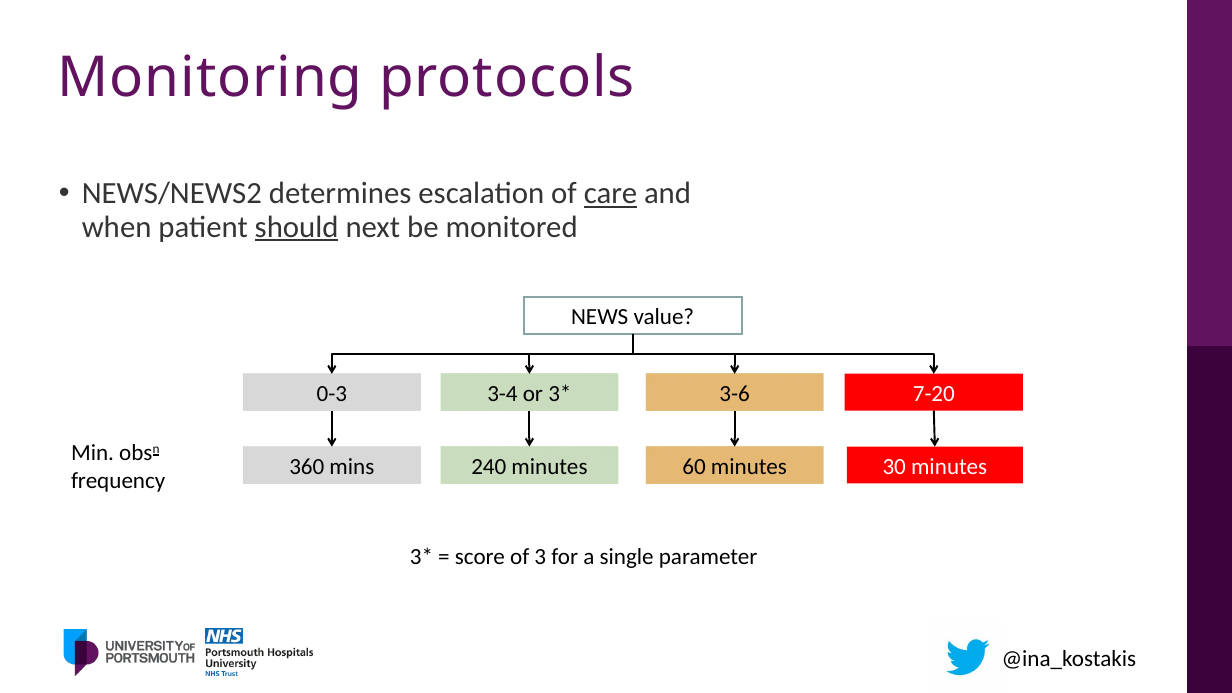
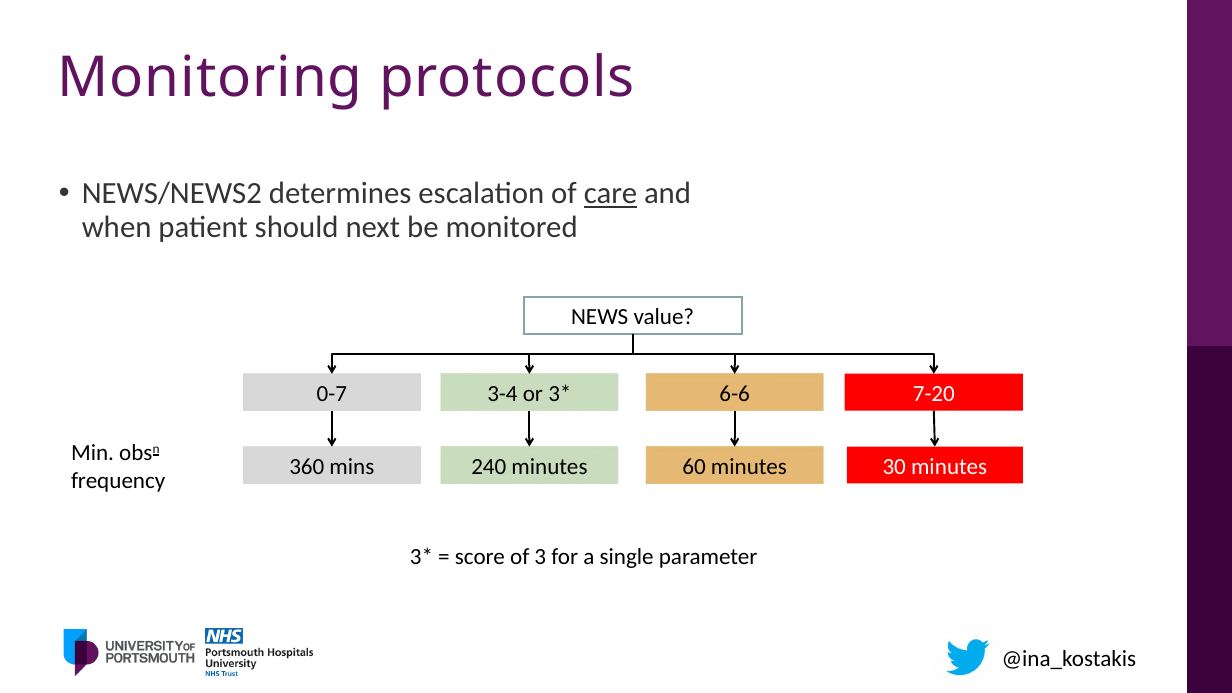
should underline: present -> none
0-3: 0-3 -> 0-7
3-6: 3-6 -> 6-6
